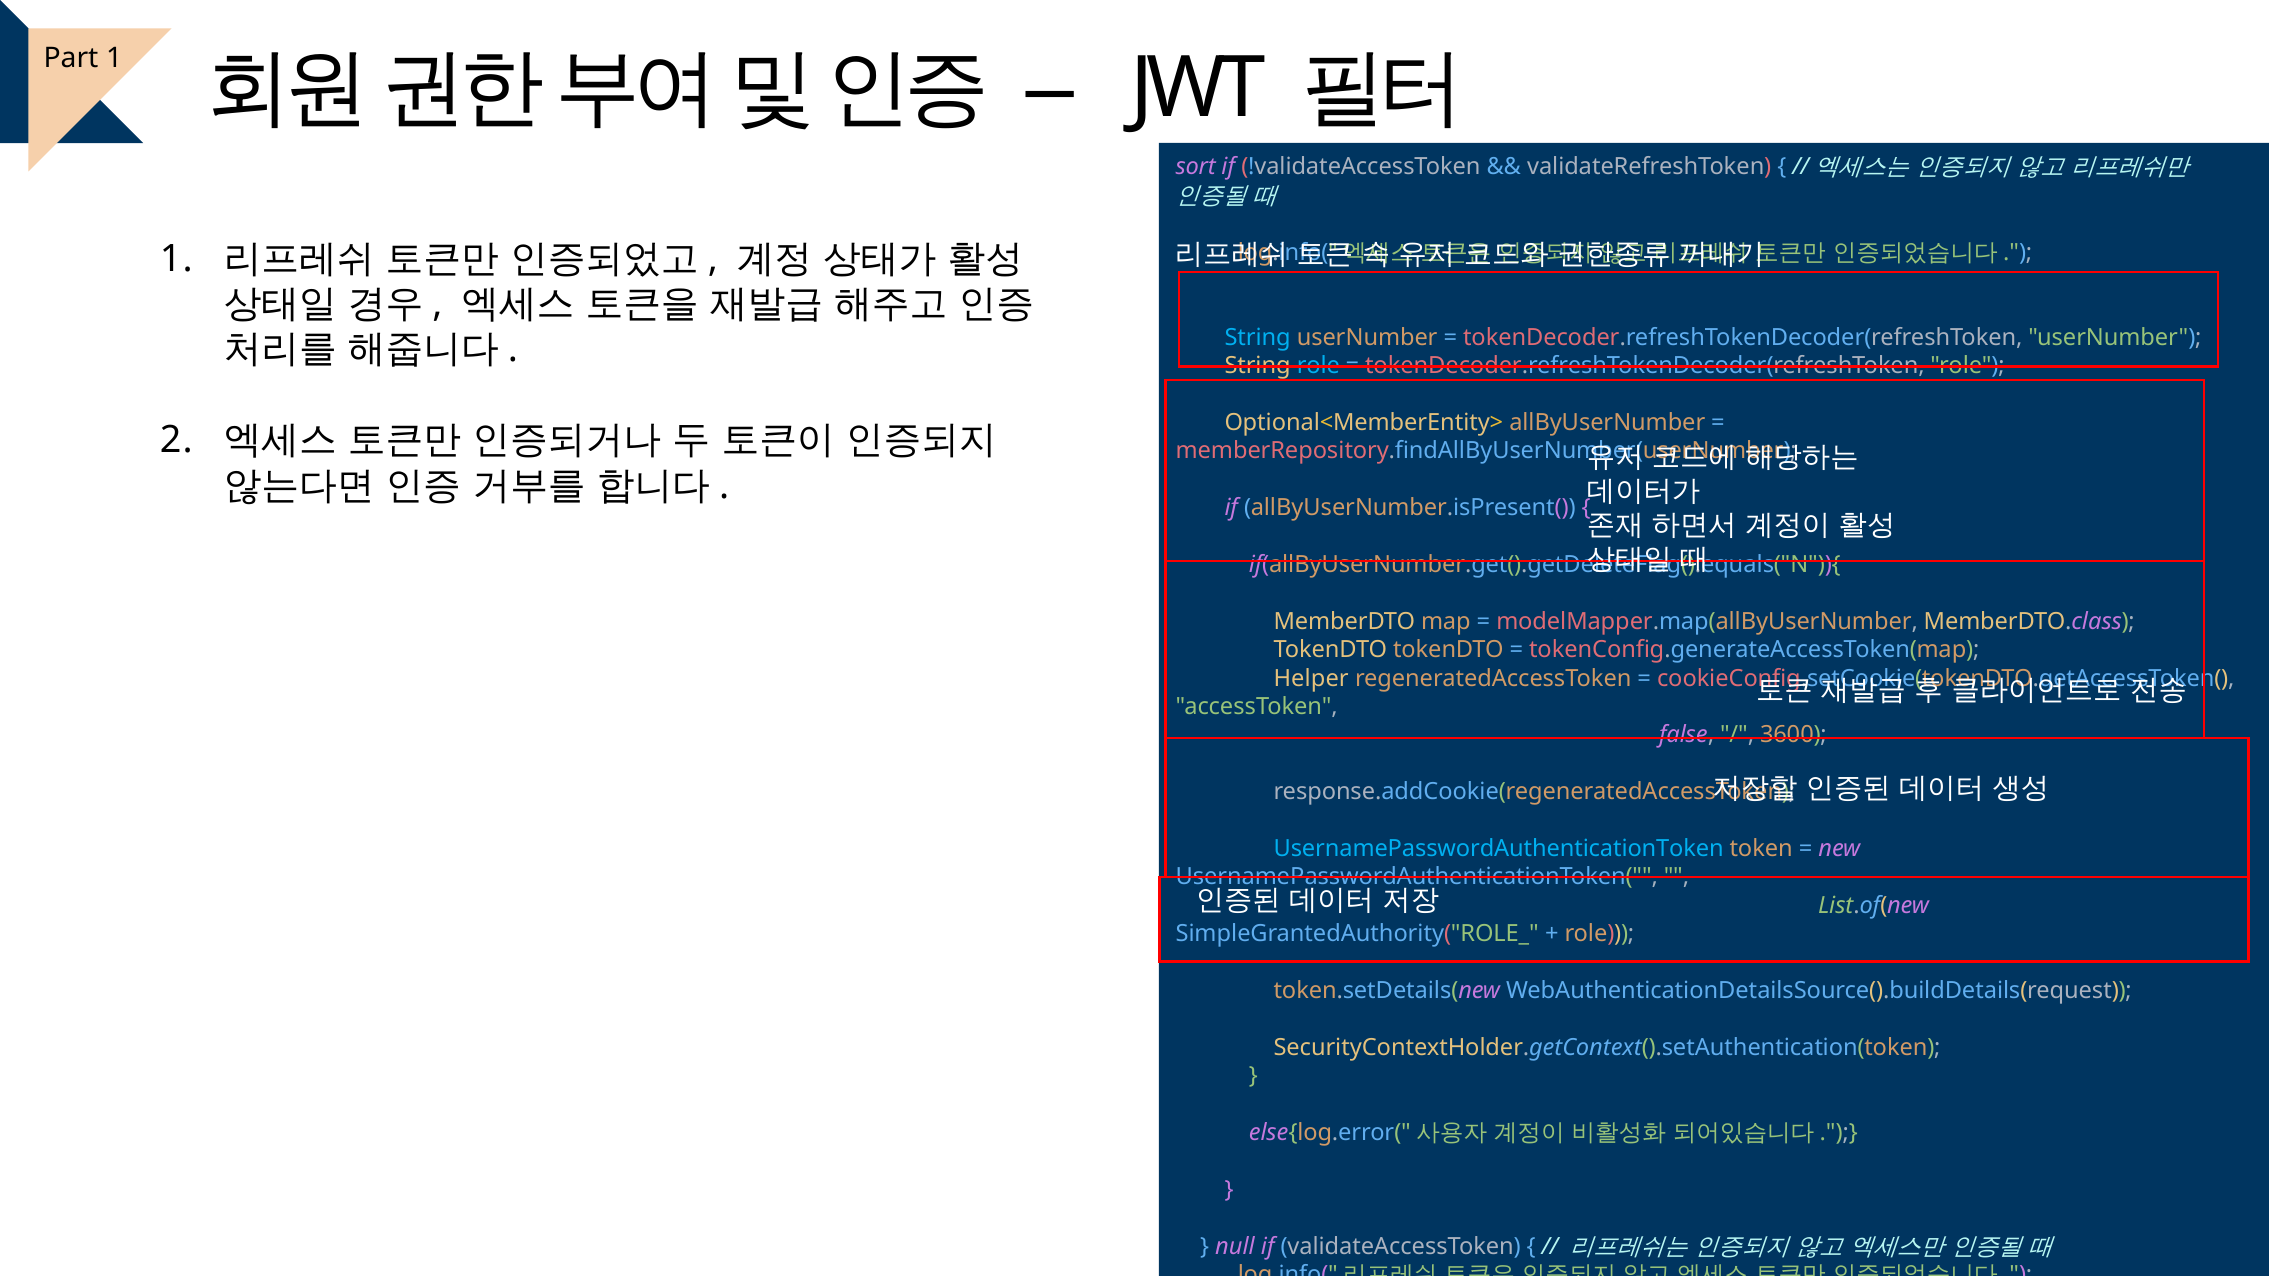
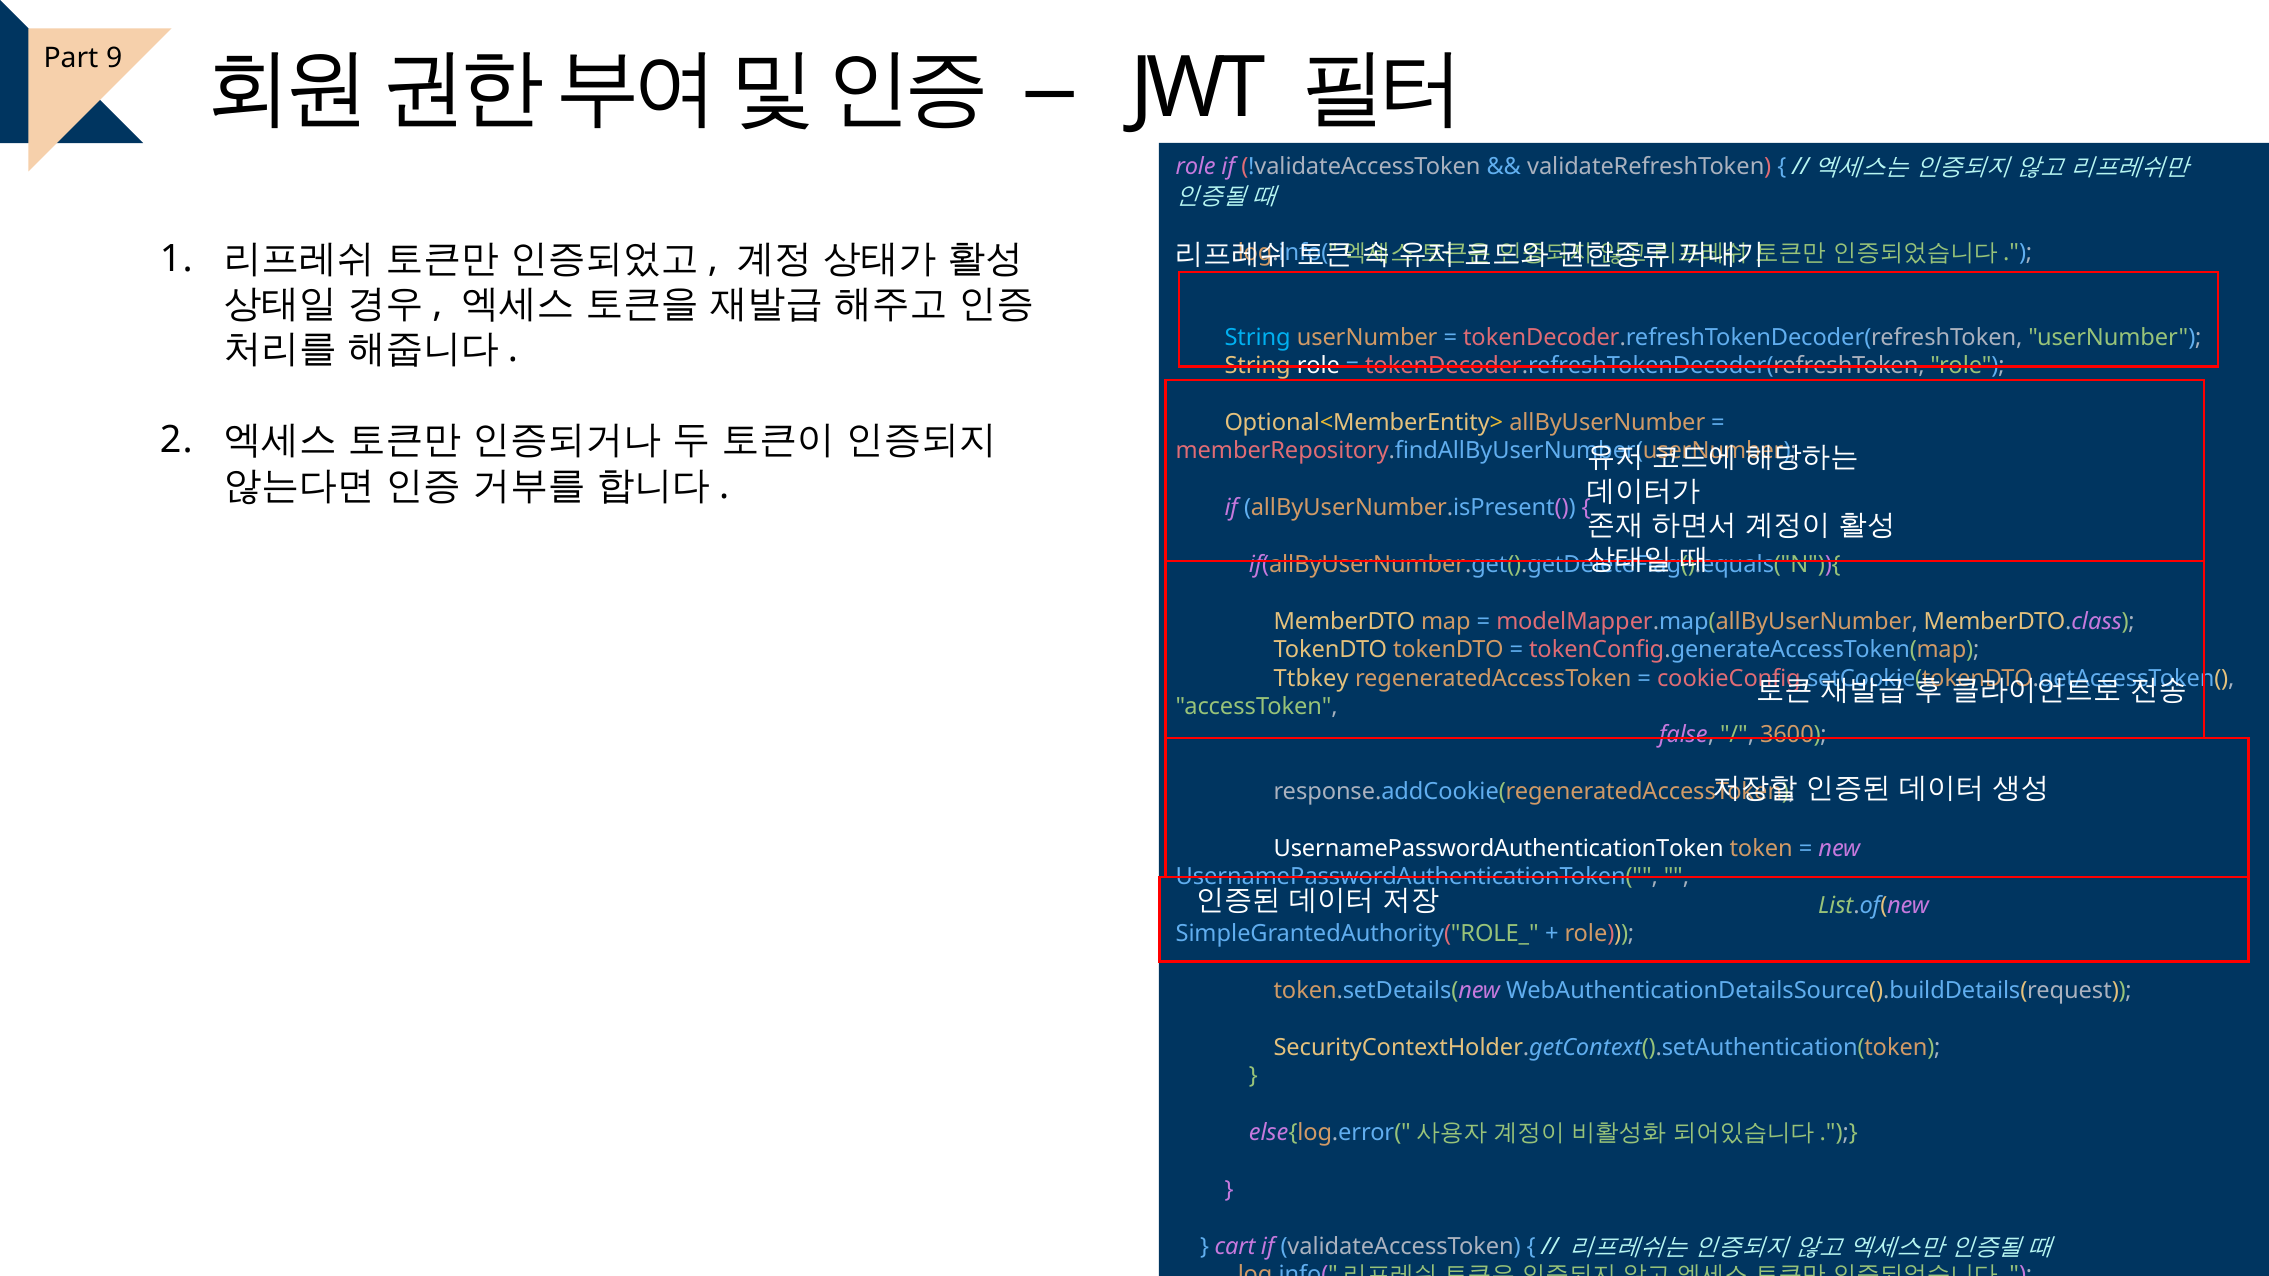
Part 1: 1 -> 9
sort at (1196, 167): sort -> role
role at (1318, 366) colour: light blue -> white
Helper: Helper -> Ttbkey
UsernamePasswordAuthenticationToken colour: light blue -> white
null: null -> cart
